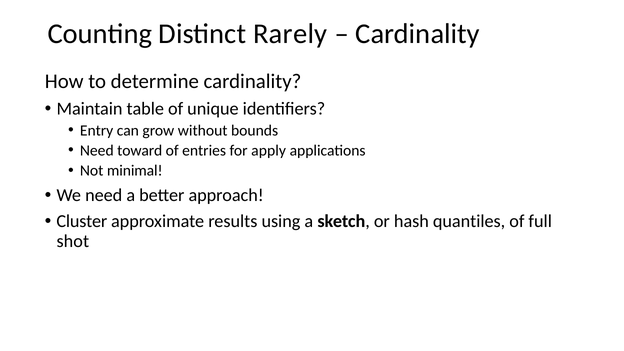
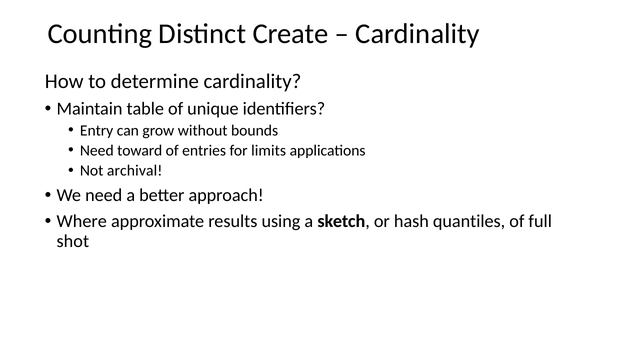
Rarely: Rarely -> Create
apply: apply -> limits
minimal: minimal -> archival
Cluster: Cluster -> Where
